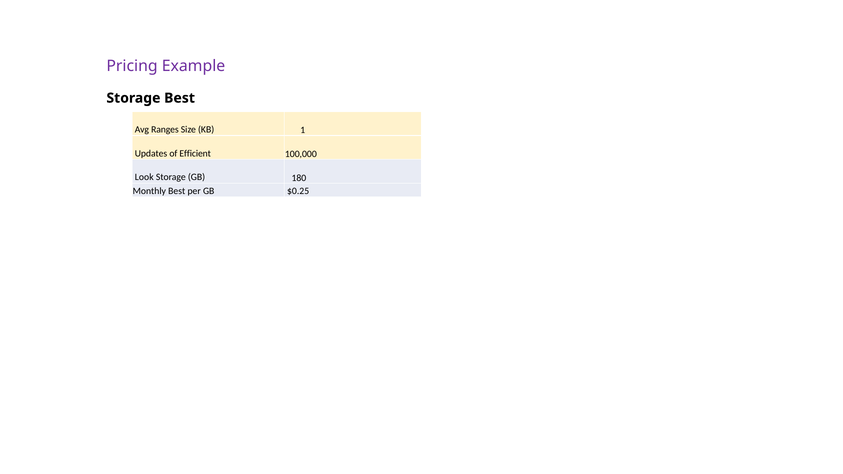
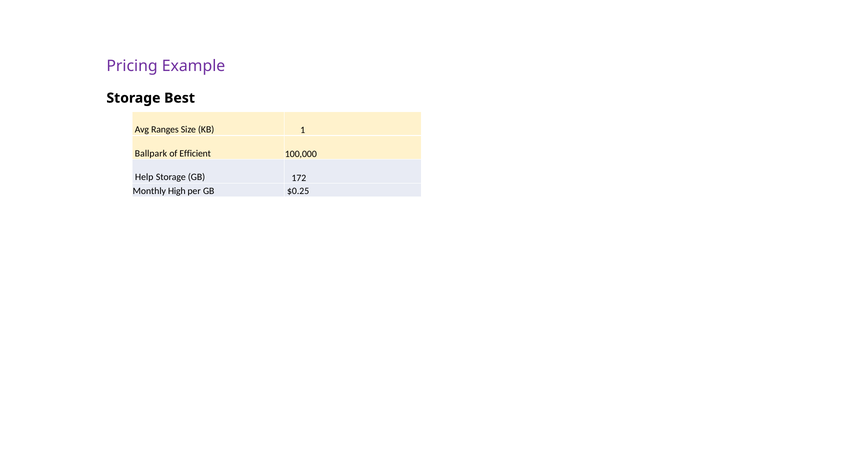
Updates: Updates -> Ballpark
Look: Look -> Help
180: 180 -> 172
Monthly Best: Best -> High
